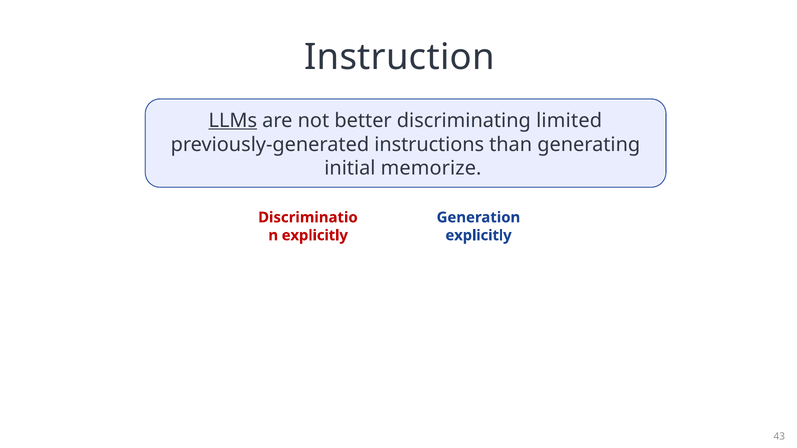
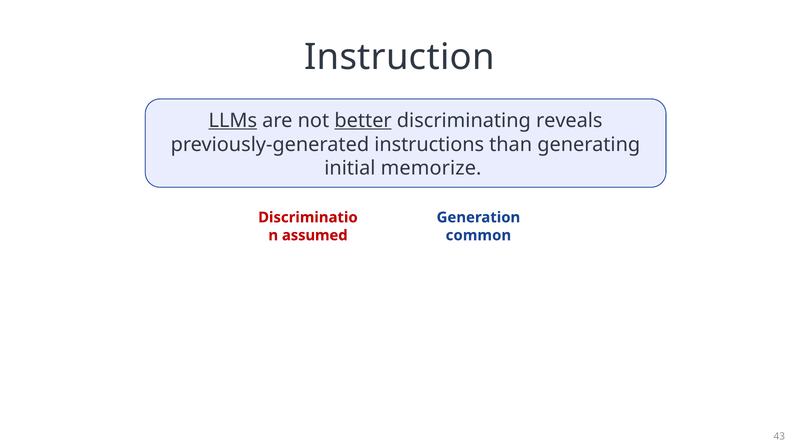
better underline: none -> present
limited: limited -> reveals
explicitly at (315, 236): explicitly -> assumed
explicitly at (479, 236): explicitly -> common
